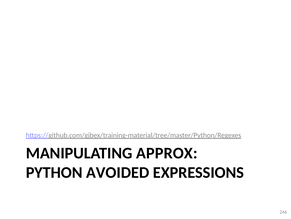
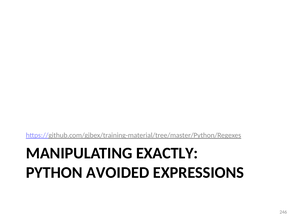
APPROX: APPROX -> EXACTLY
